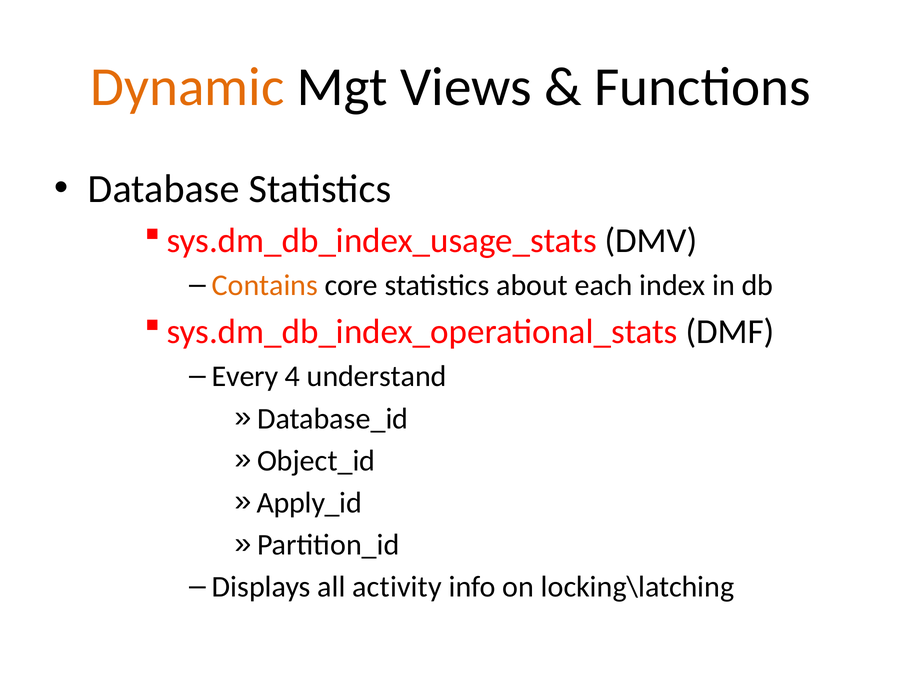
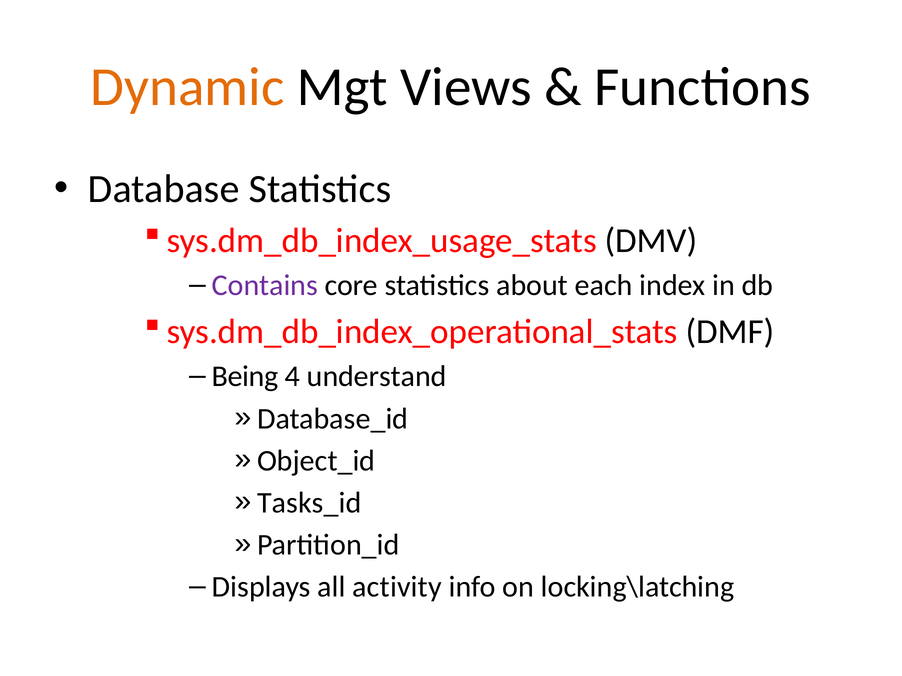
Contains colour: orange -> purple
Every: Every -> Being
Apply_id: Apply_id -> Tasks_id
